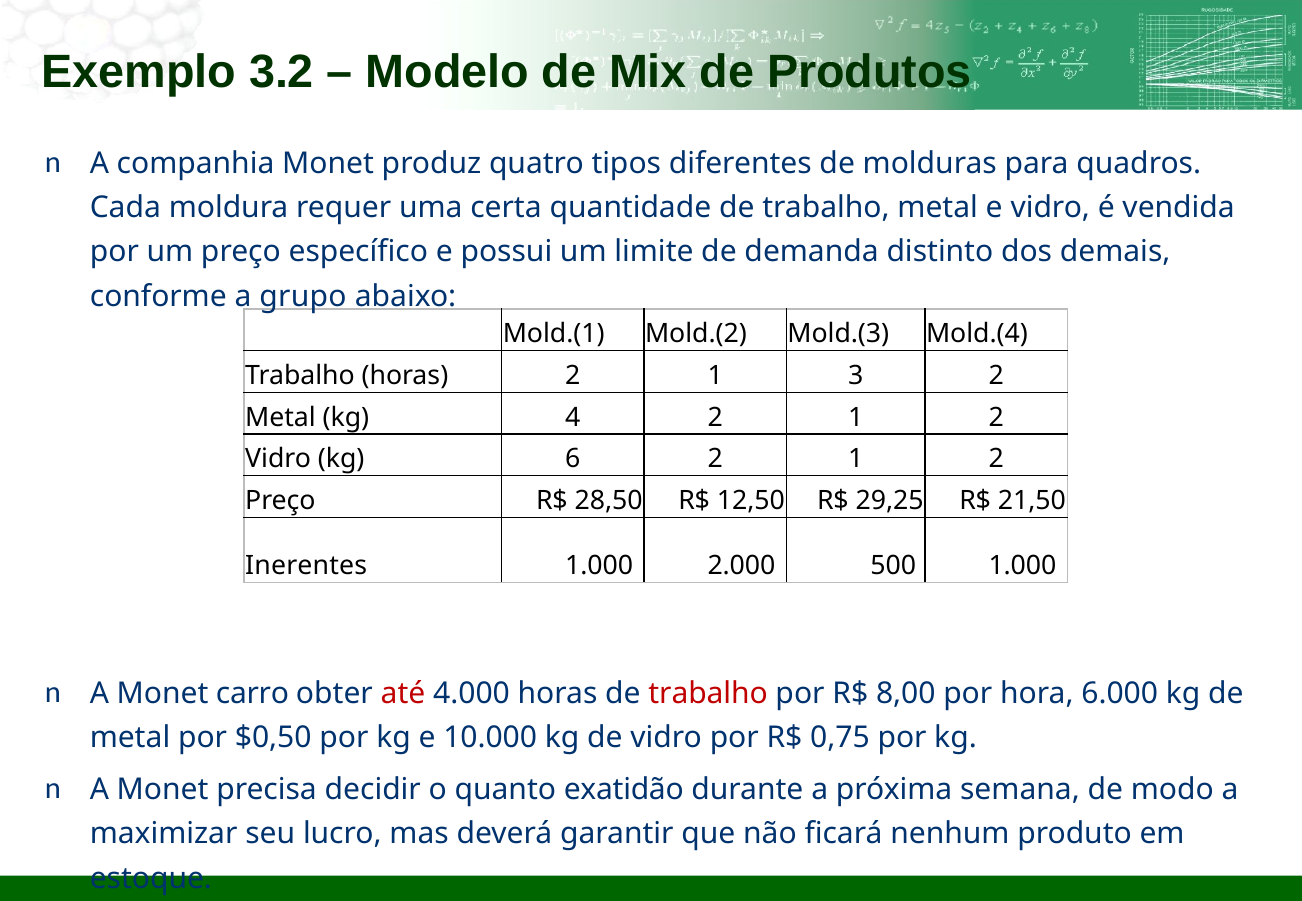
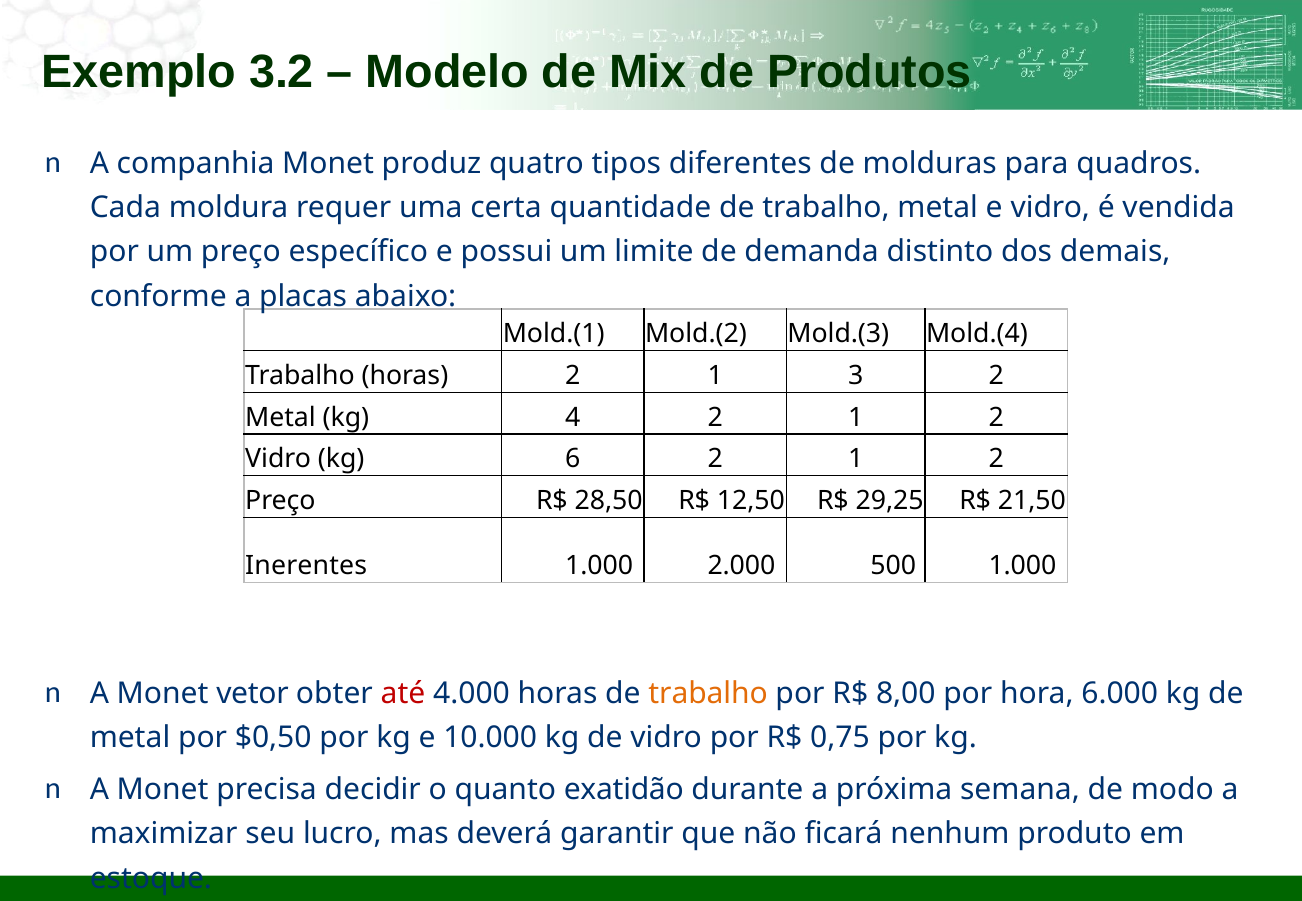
grupo: grupo -> placas
carro: carro -> vetor
trabalho at (708, 694) colour: red -> orange
